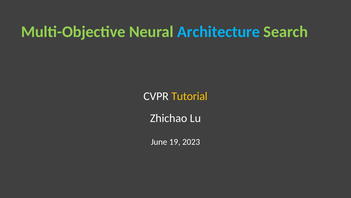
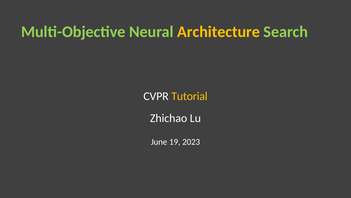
Architecture colour: light blue -> yellow
